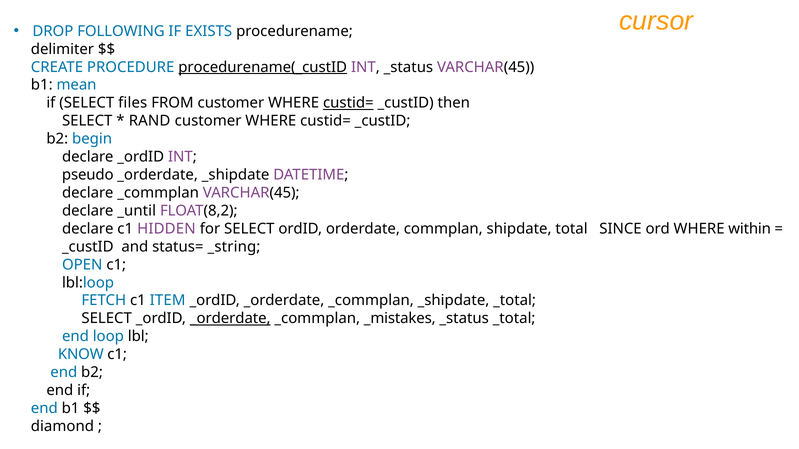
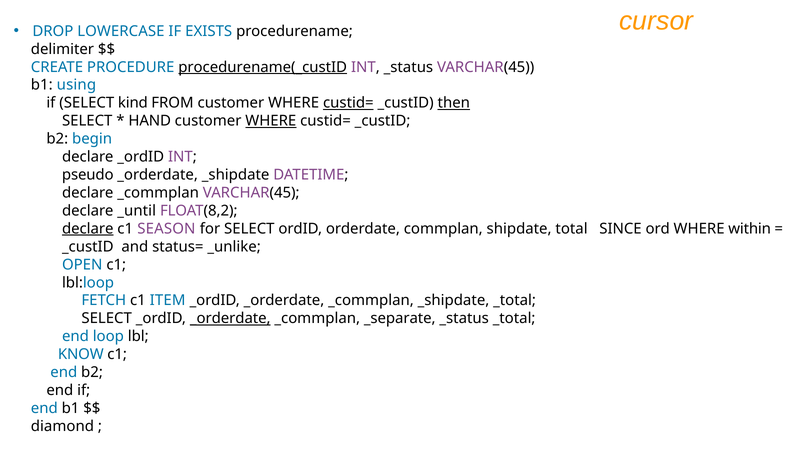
FOLLOWING: FOLLOWING -> LOWERCASE
mean: mean -> using
files: files -> kind
then underline: none -> present
RAND: RAND -> HAND
WHERE at (271, 121) underline: none -> present
declare at (88, 229) underline: none -> present
HIDDEN: HIDDEN -> SEASON
_string: _string -> _unlike
_mistakes: _mistakes -> _separate
